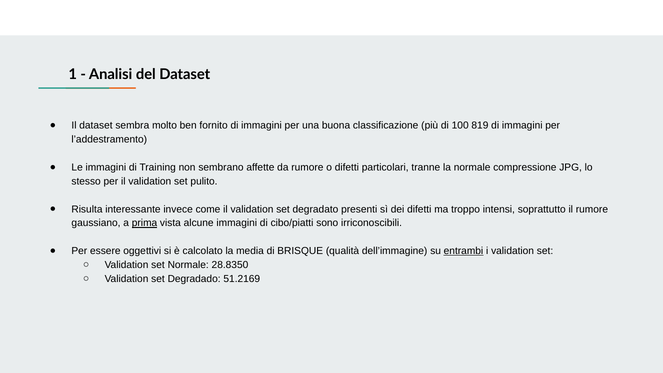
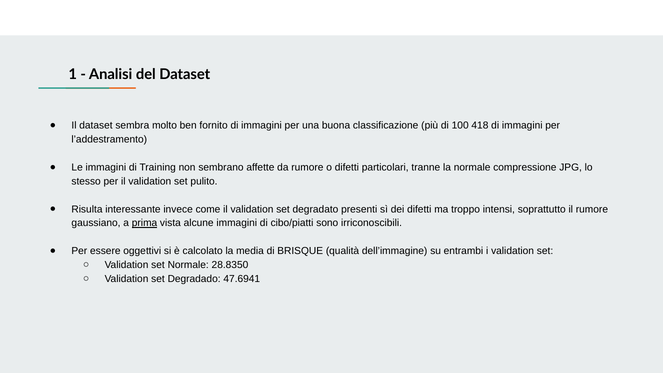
819: 819 -> 418
entrambi underline: present -> none
51.2169: 51.2169 -> 47.6941
